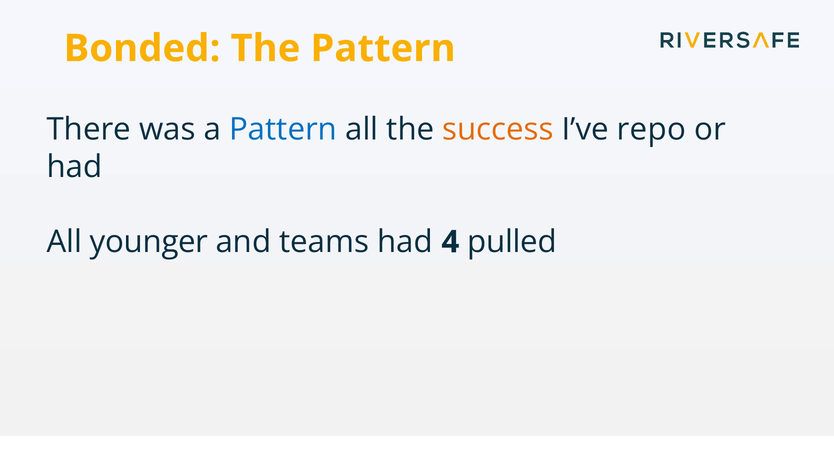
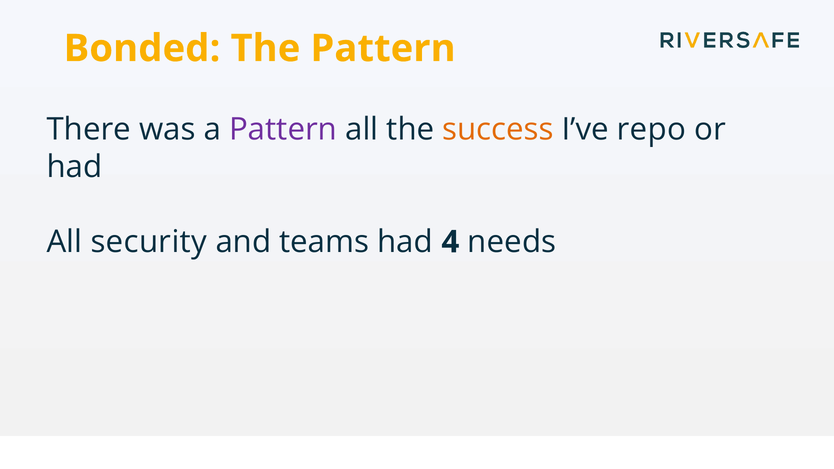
Pattern at (283, 129) colour: blue -> purple
younger: younger -> security
pulled: pulled -> needs
